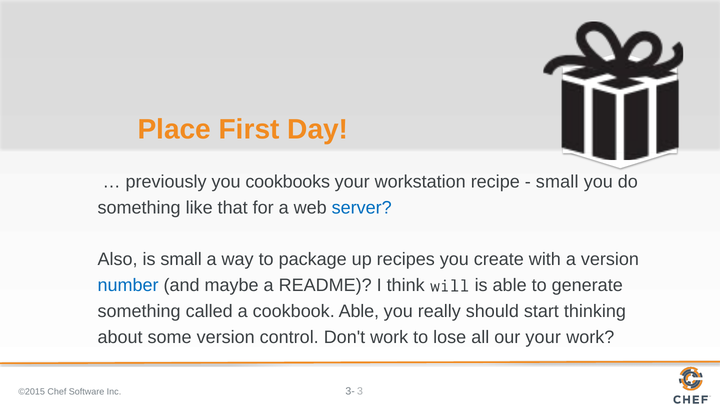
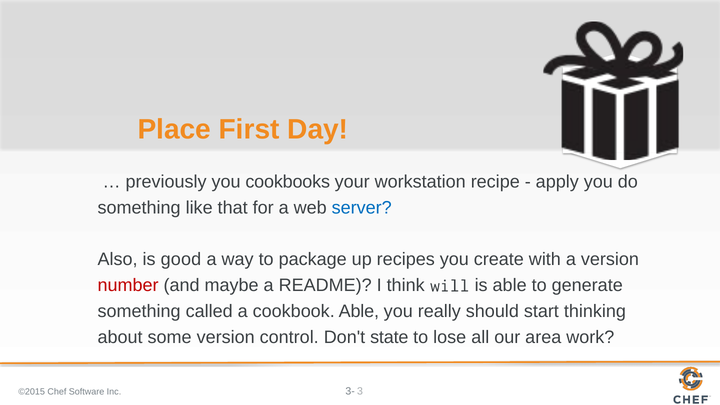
small at (557, 182): small -> apply
is small: small -> good
number colour: blue -> red
Don't work: work -> state
our your: your -> area
